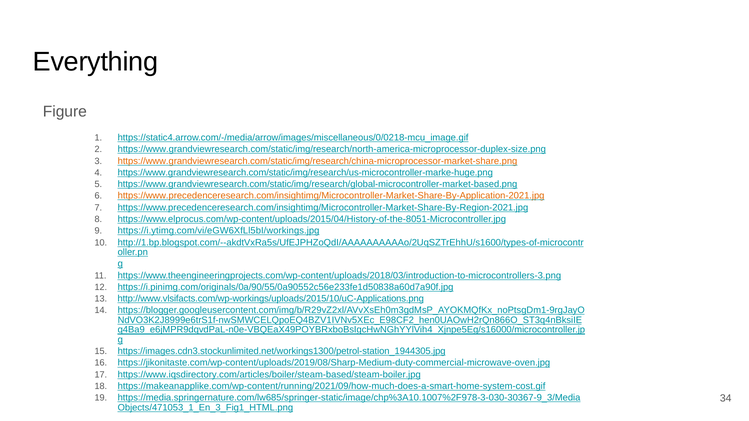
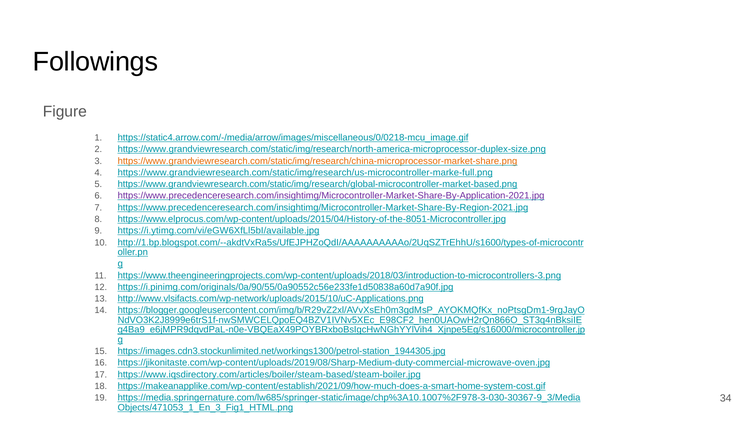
Everything: Everything -> Followings
https://www.grandviewresearch.com/static/img/research/us-microcontroller-marke-huge.png: https://www.grandviewresearch.com/static/img/research/us-microcontroller-marke-huge.png -> https://www.grandviewresearch.com/static/img/research/us-microcontroller-marke-full.png
https://www.precedenceresearch.com/insightimg/Microcontroller-Market-Share-By-Application-2021.jpg colour: orange -> purple
https://i.ytimg.com/vi/eGW6XfLl5bI/workings.jpg: https://i.ytimg.com/vi/eGW6XfLl5bI/workings.jpg -> https://i.ytimg.com/vi/eGW6XfLl5bI/available.jpg
http://www.vlsifacts.com/wp-workings/uploads/2015/10/uC-Applications.png: http://www.vlsifacts.com/wp-workings/uploads/2015/10/uC-Applications.png -> http://www.vlsifacts.com/wp-network/uploads/2015/10/uC-Applications.png
https://makeanapplike.com/wp-content/running/2021/09/how-much-does-a-smart-home-system-cost.gif: https://makeanapplike.com/wp-content/running/2021/09/how-much-does-a-smart-home-system-cost.gif -> https://makeanapplike.com/wp-content/establish/2021/09/how-much-does-a-smart-home-system-cost.gif
